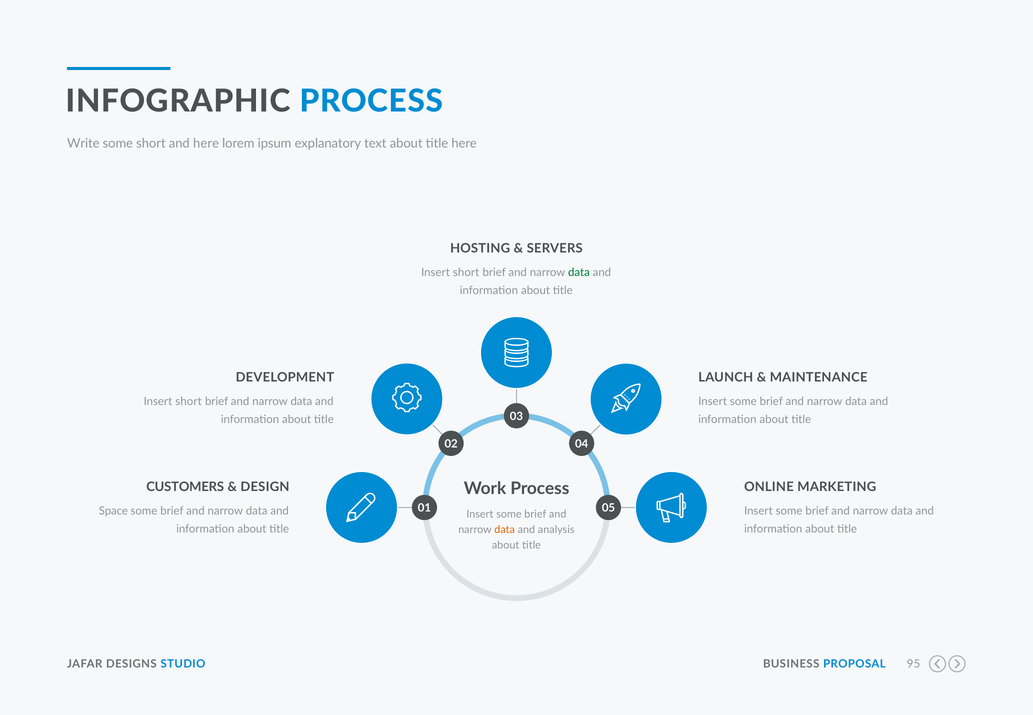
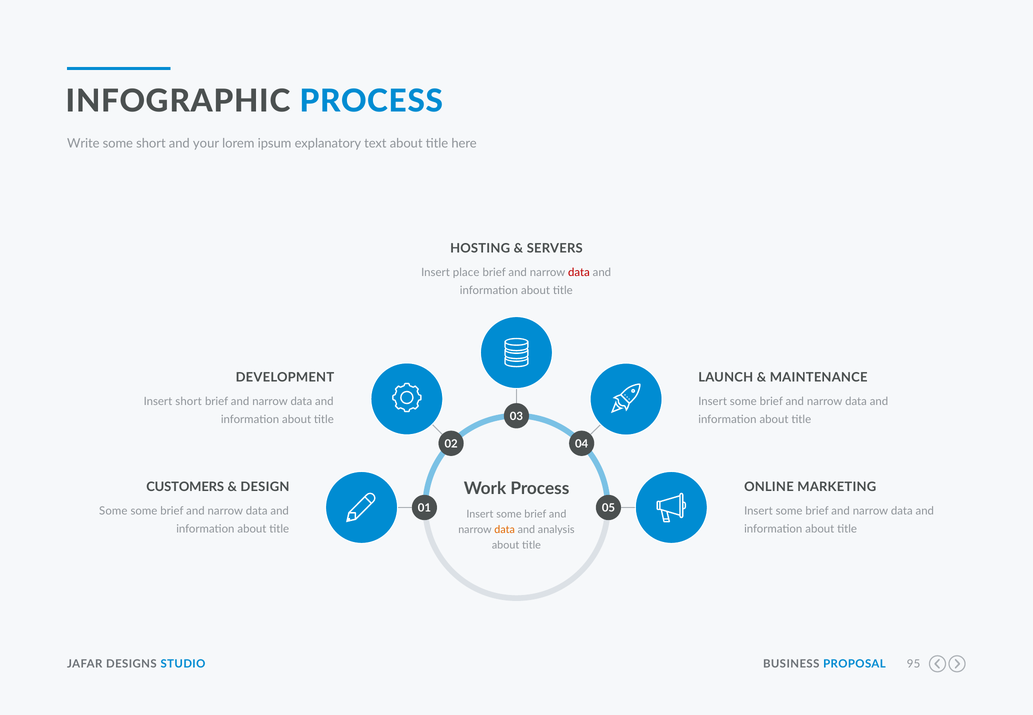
and here: here -> your
short at (466, 273): short -> place
data at (579, 273) colour: green -> red
Space at (113, 511): Space -> Some
